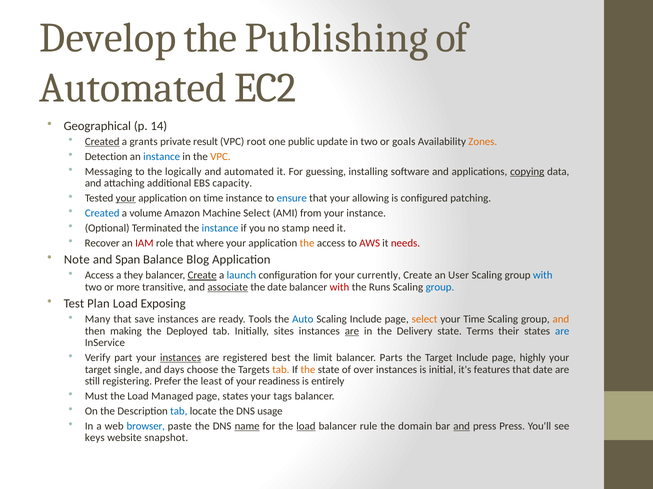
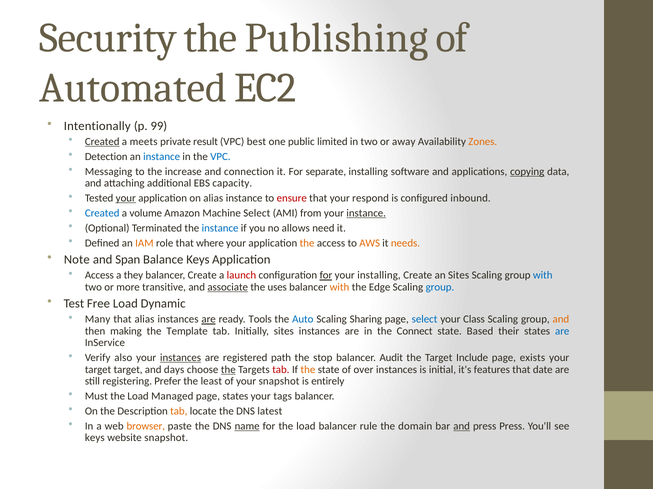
Develop: Develop -> Security
Geographical: Geographical -> Intentionally
14: 14 -> 99
grants: grants -> meets
root: root -> best
update: update -> limited
goals: goals -> away
VPC at (220, 157) colour: orange -> blue
logically: logically -> increase
and automated: automated -> connection
guessing: guessing -> separate
on time: time -> alias
ensure colour: blue -> red
allowing: allowing -> respond
patching: patching -> inbound
instance at (366, 213) underline: none -> present
stamp: stamp -> allows
Recover: Recover -> Deﬁned
IAM colour: red -> orange
AWS colour: red -> orange
needs colour: red -> orange
Balance Blog: Blog -> Keys
Create at (202, 276) underline: present -> none
launch colour: blue -> red
for at (326, 276) underline: none -> present
your currently: currently -> installing
an User: User -> Sites
the date: date -> uses
with at (339, 288) colour: red -> orange
Runs: Runs -> Edge
Plan: Plan -> Free
Exposing: Exposing -> Dynamic
that save: save -> alias
are at (209, 320) underline: none -> present
Scaling Include: Include -> Sharing
select at (425, 320) colour: orange -> blue
your Time: Time -> Class
Deployed: Deployed -> Template
are at (352, 332) underline: present -> none
Delivery: Delivery -> Connect
Terms: Terms -> Based
part: part -> also
best: best -> path
limit: limit -> stop
Parts: Parts -> Audit
highly: highly -> exists
target single: single -> target
the at (228, 370) underline: none -> present
tab at (281, 370) colour: orange -> red
your readiness: readiness -> snapshot
tab at (179, 412) colour: blue -> orange
usage: usage -> latest
browser colour: blue -> orange
load at (306, 427) underline: present -> none
